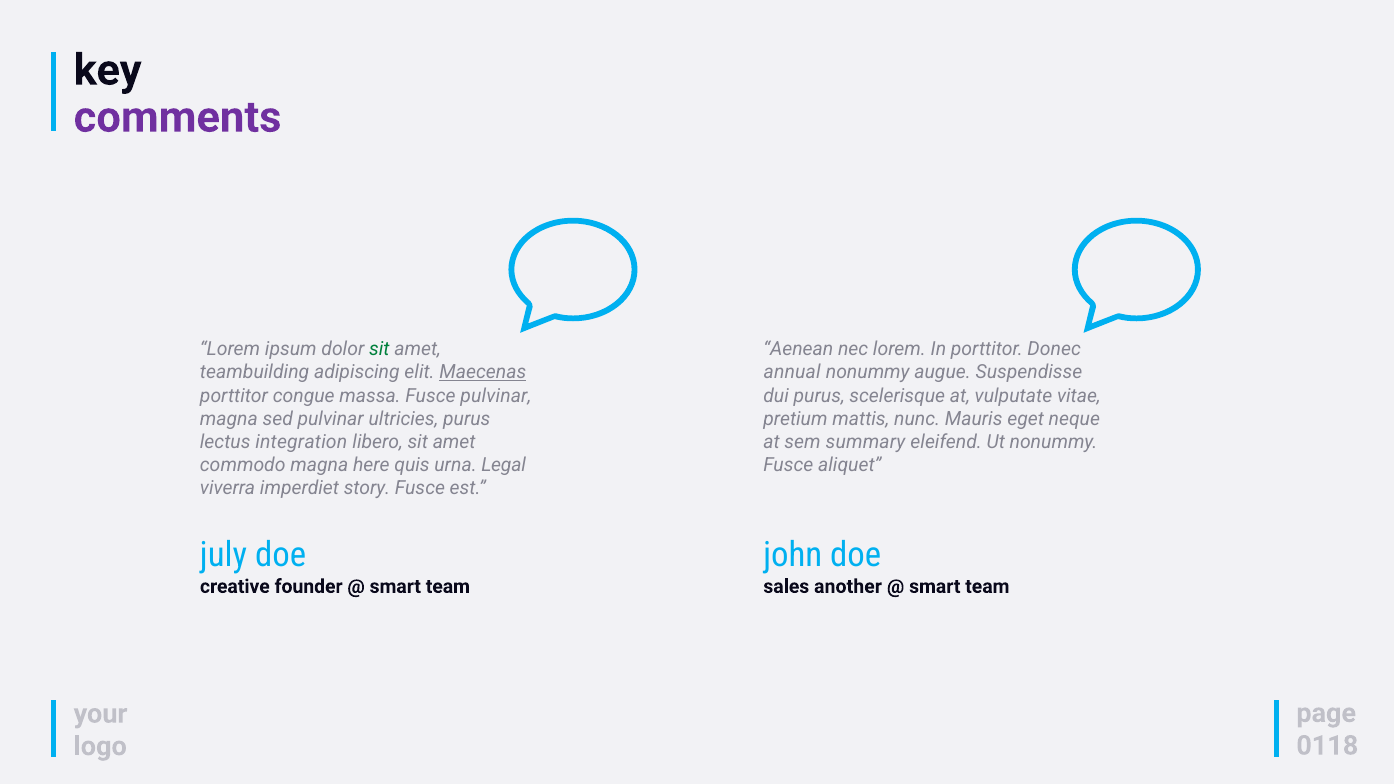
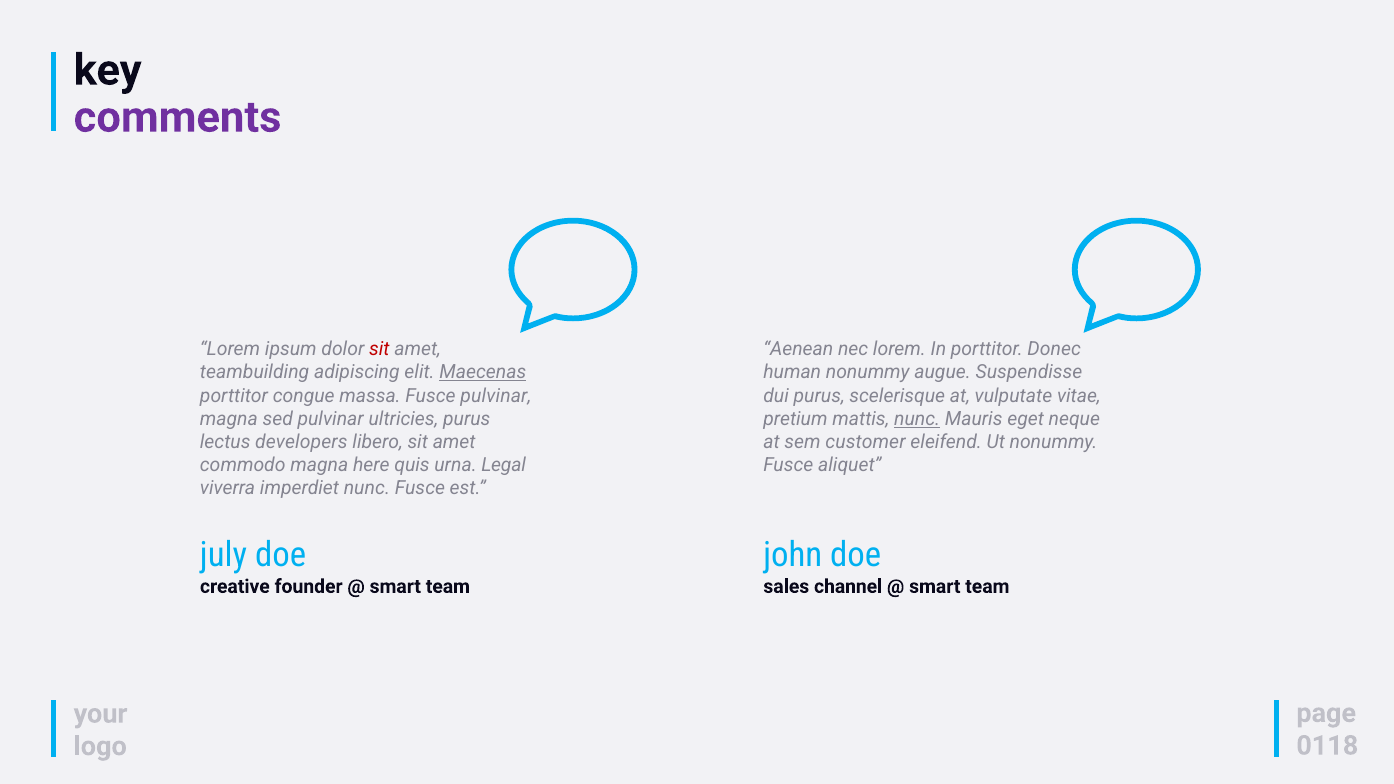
sit at (379, 349) colour: green -> red
annual: annual -> human
nunc at (917, 419) underline: none -> present
summary: summary -> customer
integration: integration -> developers
imperdiet story: story -> nunc
another: another -> channel
